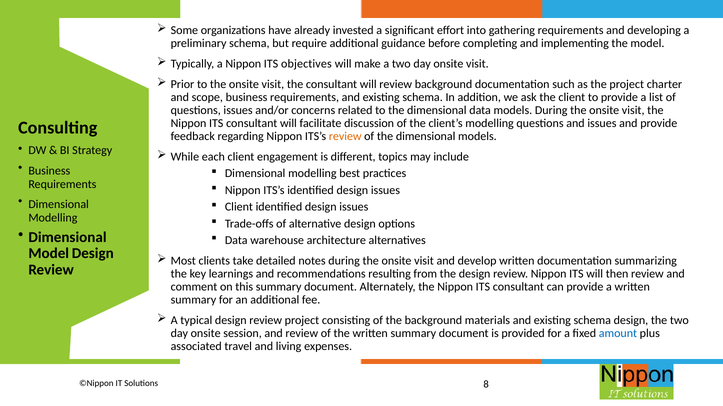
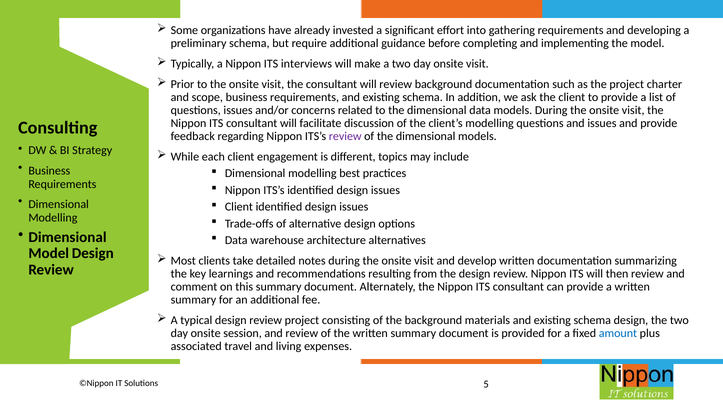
objectives: objectives -> interviews
review at (345, 136) colour: orange -> purple
8: 8 -> 5
